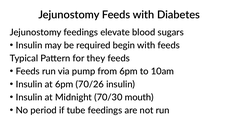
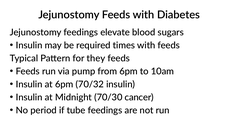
begin: begin -> times
70/26: 70/26 -> 70/32
mouth: mouth -> cancer
